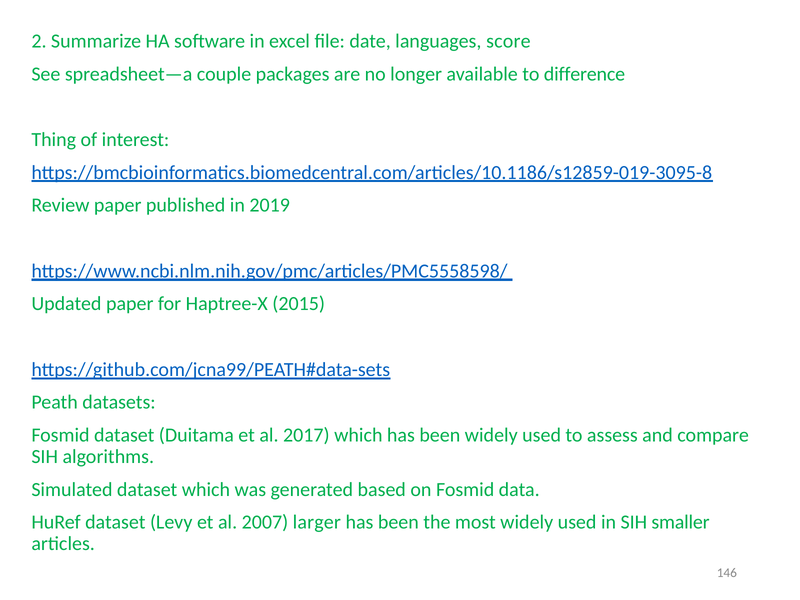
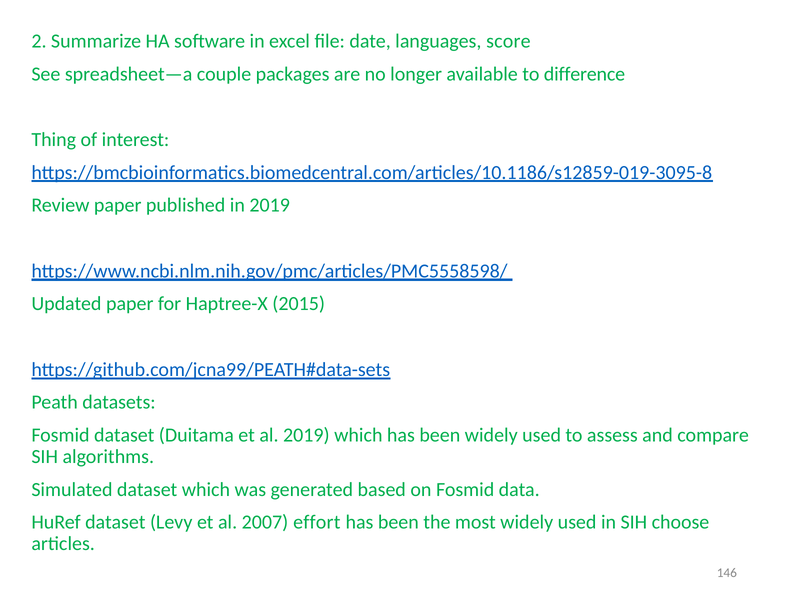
al 2017: 2017 -> 2019
larger: larger -> effort
smaller: smaller -> choose
